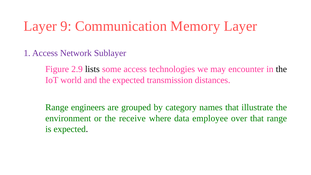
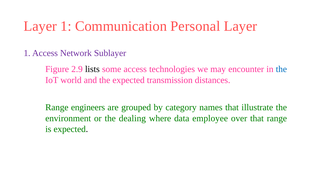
9 at (66, 26): 9 -> 1
Memory: Memory -> Personal
the at (281, 69) colour: black -> blue
receive: receive -> dealing
